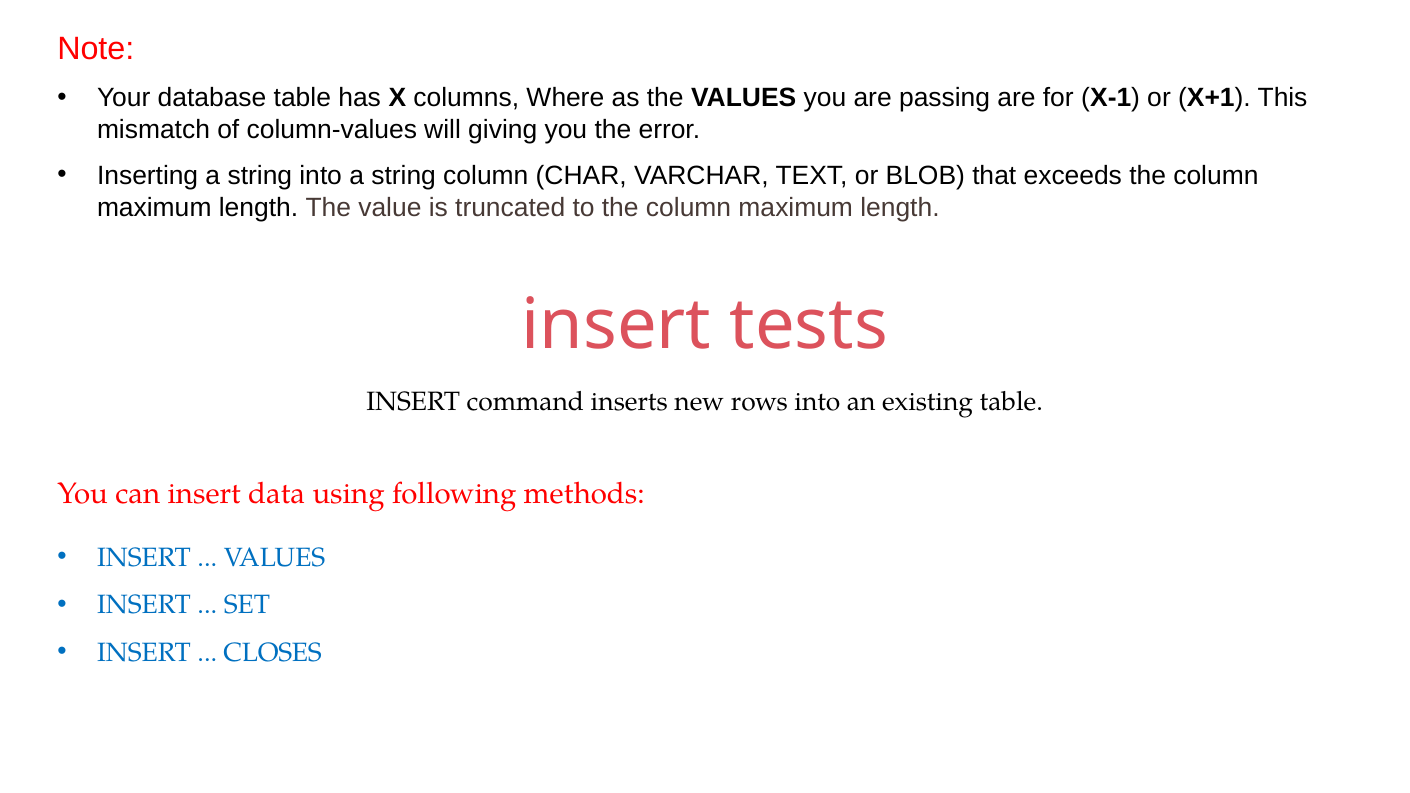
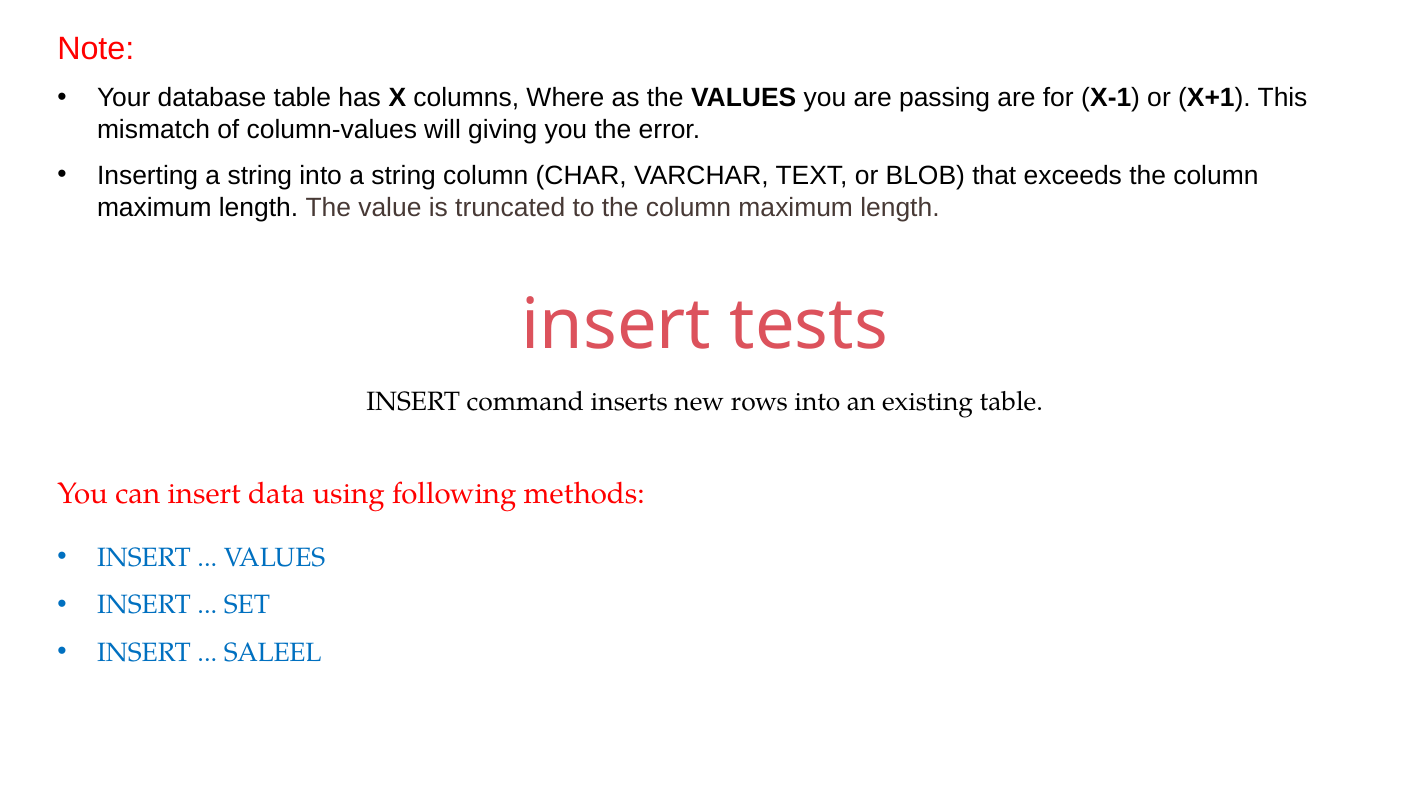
CLOSES: CLOSES -> SALEEL
